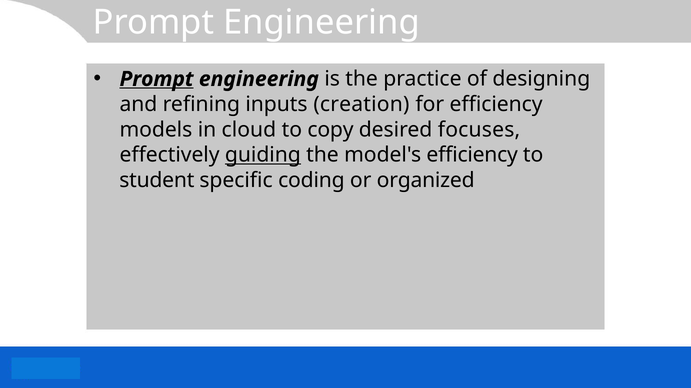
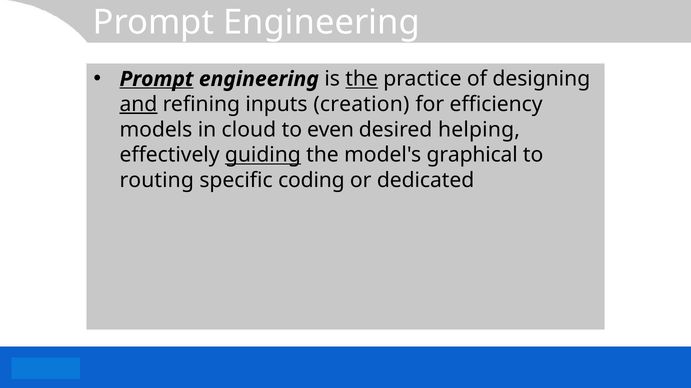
the at (362, 79) underline: none -> present
and underline: none -> present
copy: copy -> even
focuses: focuses -> helping
model's efficiency: efficiency -> graphical
student: student -> routing
organized: organized -> dedicated
